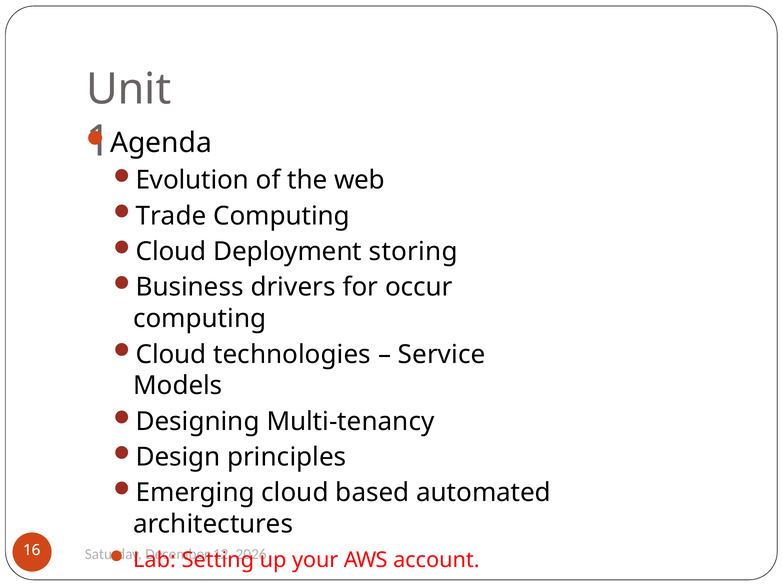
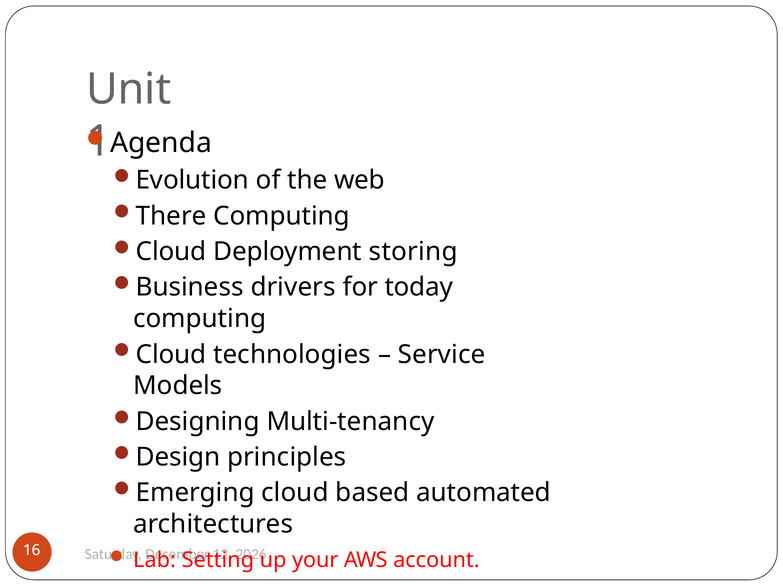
Trade: Trade -> There
occur: occur -> today
